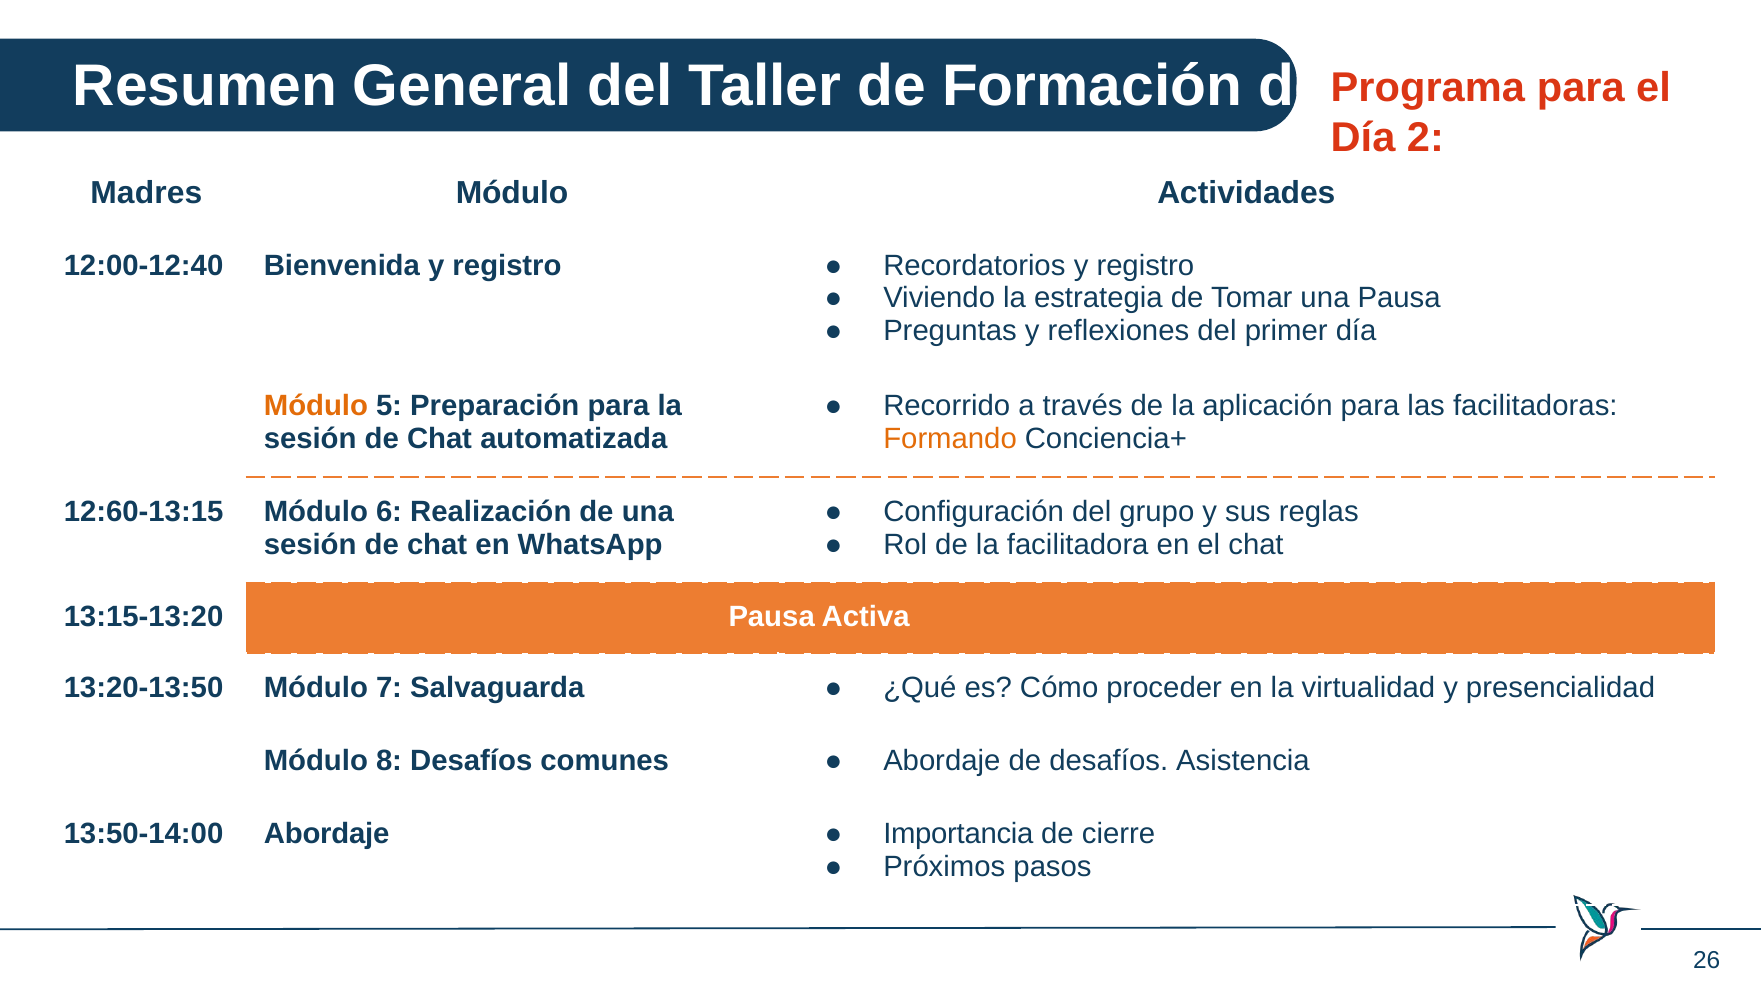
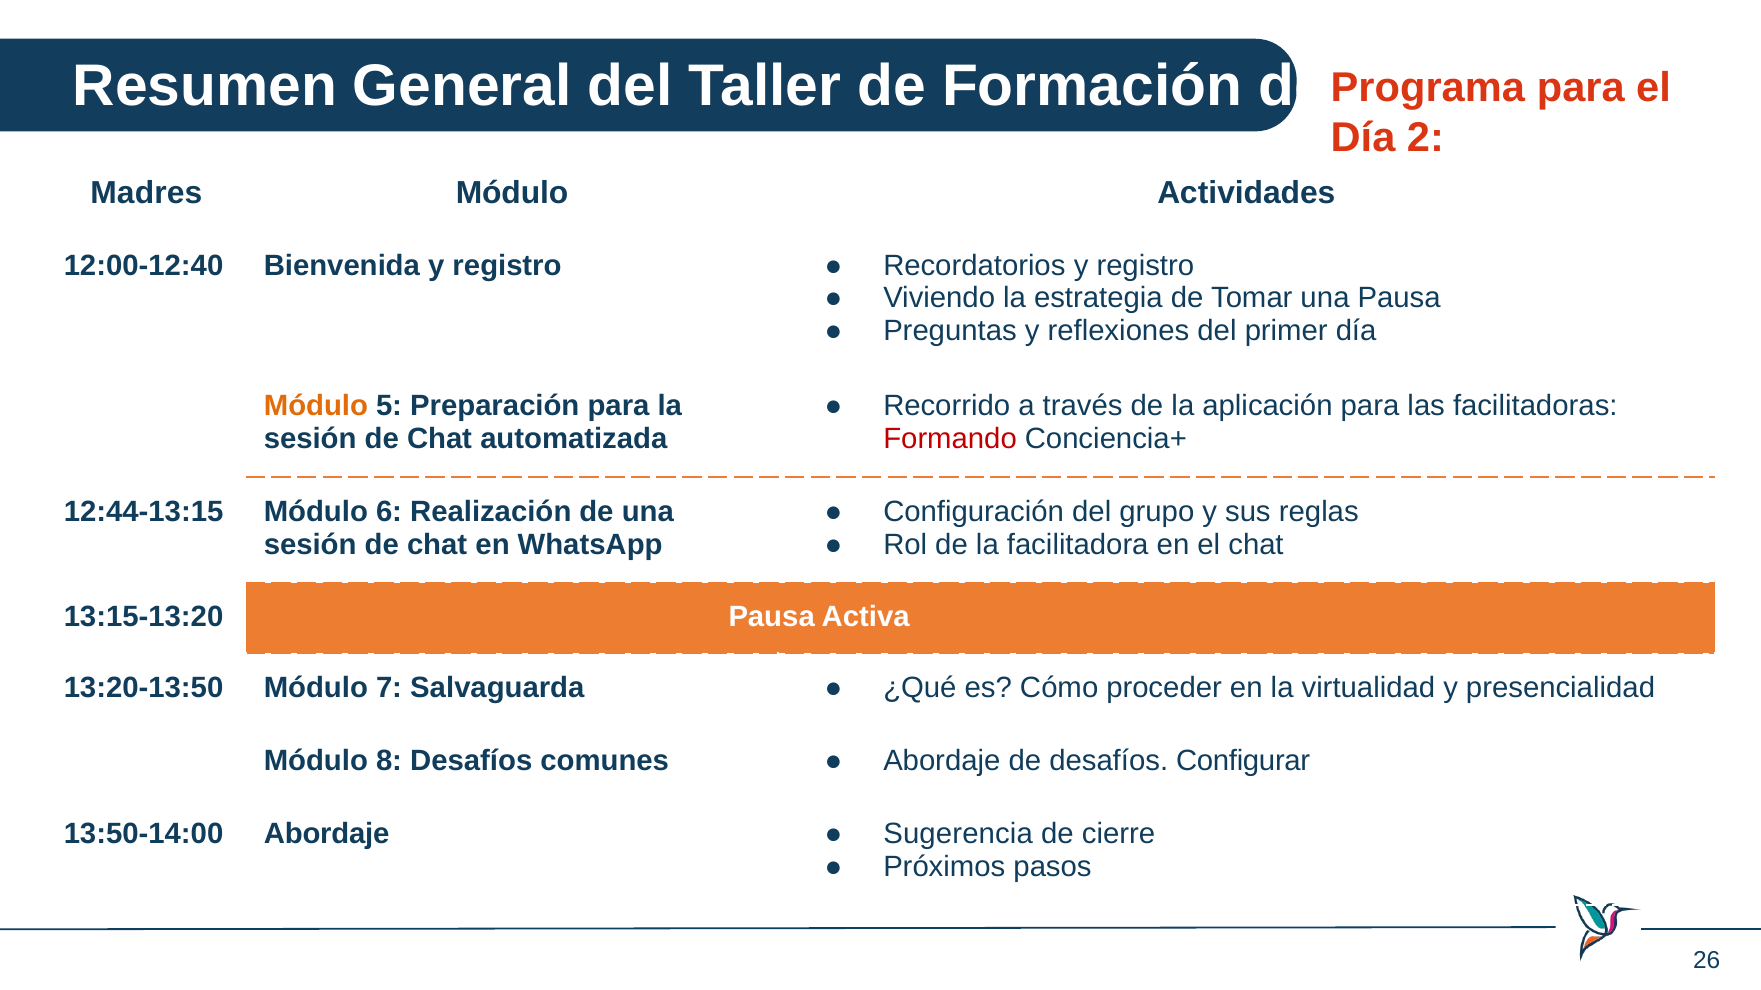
Formando colour: orange -> red
12:60-13:15: 12:60-13:15 -> 12:44-13:15
Asistencia: Asistencia -> Configurar
Importancia: Importancia -> Sugerencia
